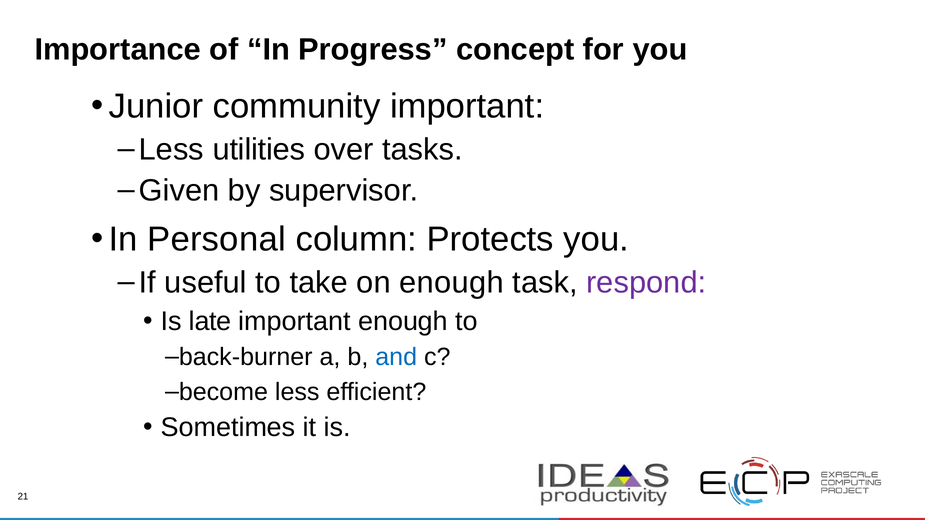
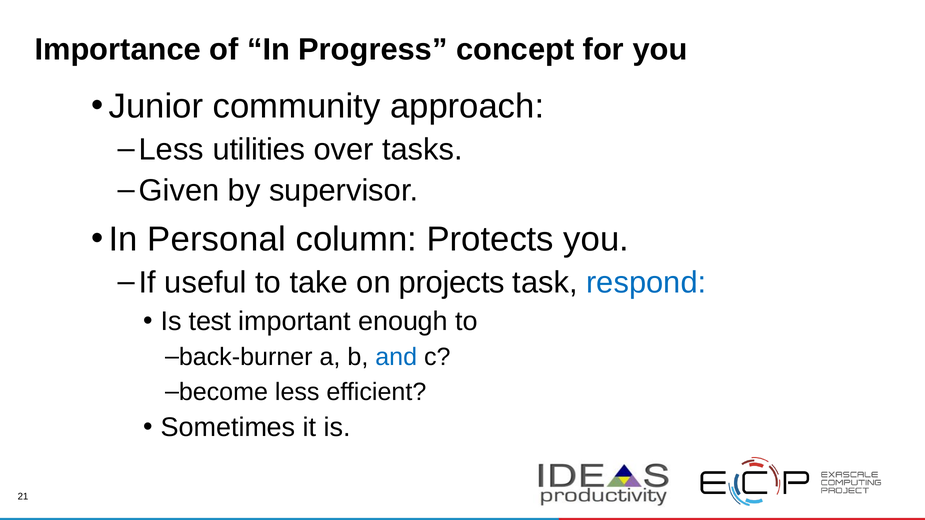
community important: important -> approach
on enough: enough -> projects
respond colour: purple -> blue
late: late -> test
